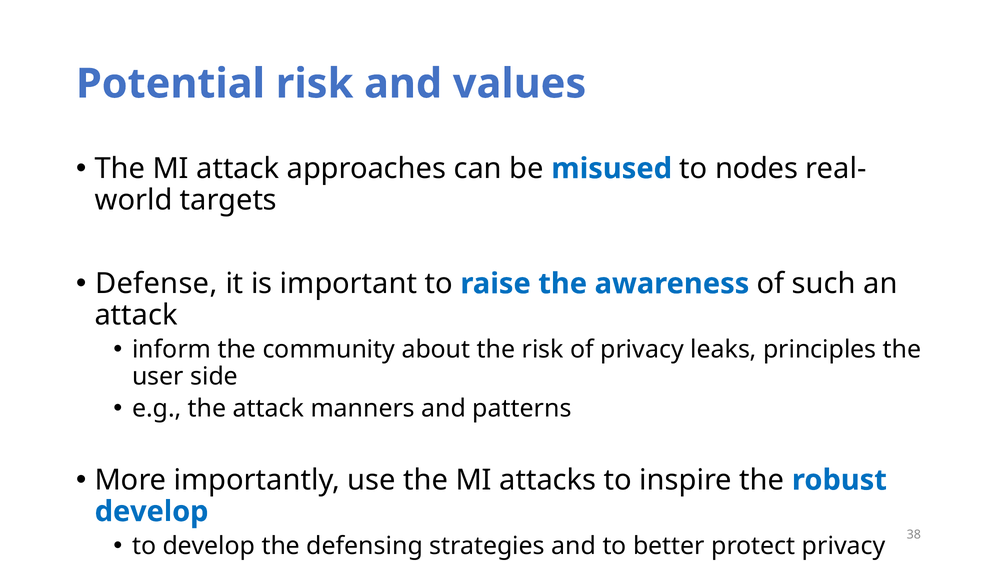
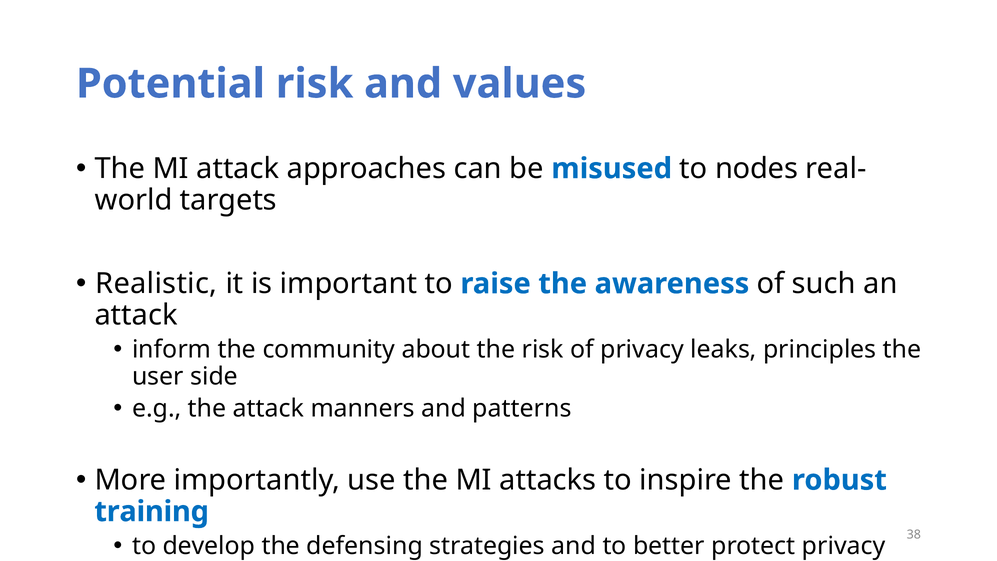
Defense: Defense -> Realistic
develop at (152, 511): develop -> training
